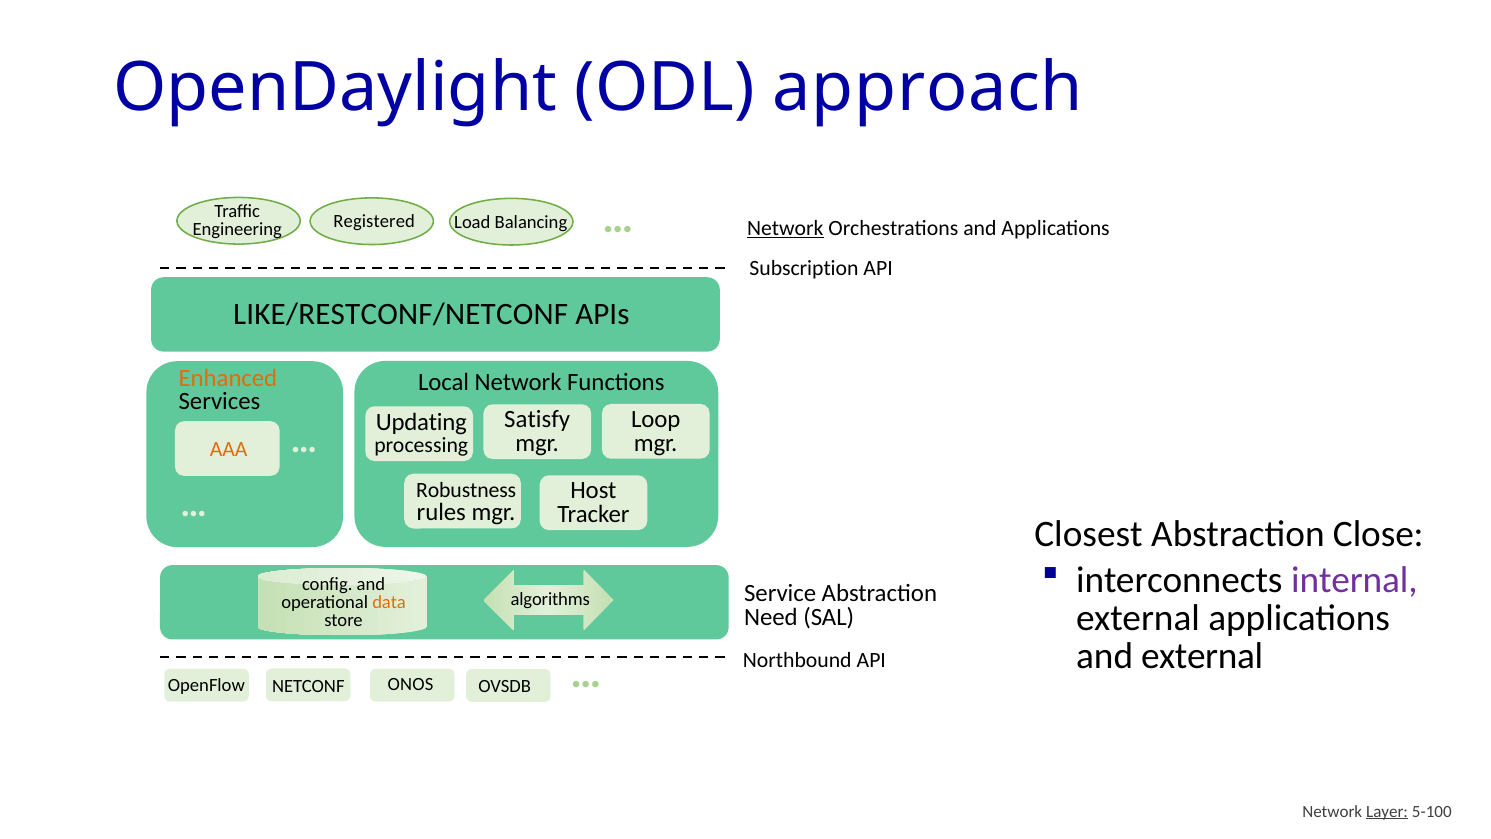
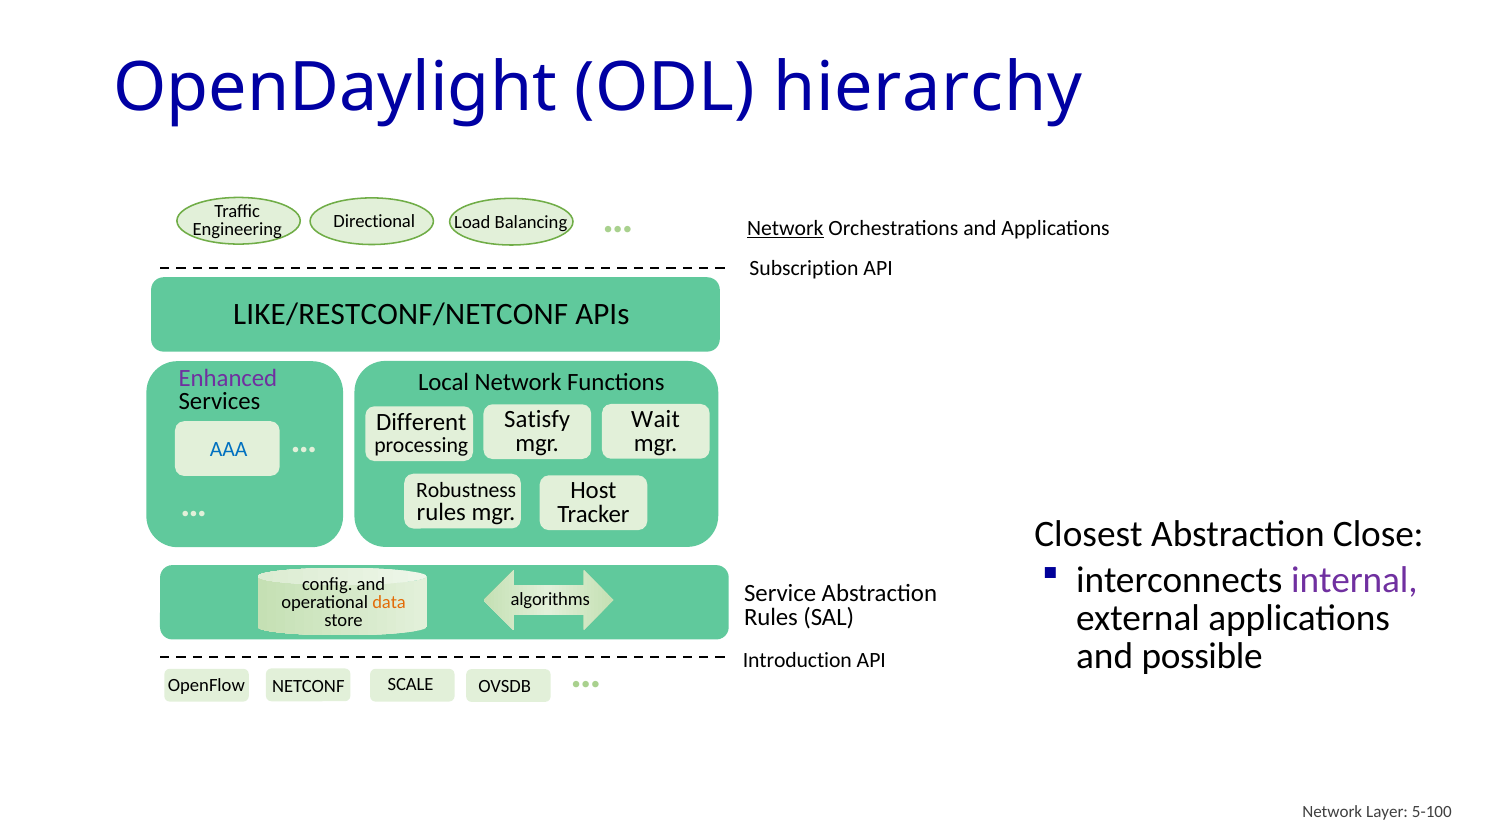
approach: approach -> hierarchy
Registered: Registered -> Directional
Enhanced colour: orange -> purple
Loop: Loop -> Wait
Updating: Updating -> Different
AAA colour: orange -> blue
Need at (771, 617): Need -> Rules
and external: external -> possible
Northbound: Northbound -> Introduction
ONOS: ONOS -> SCALE
Layer underline: present -> none
